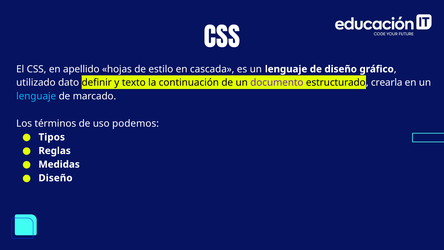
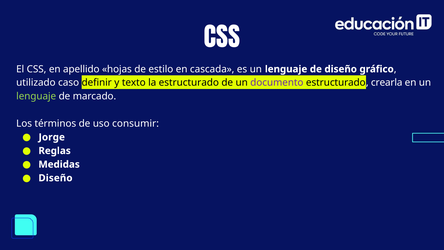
dato: dato -> caso
la continuación: continuación -> estructurado
lenguaje at (36, 96) colour: light blue -> light green
podemos: podemos -> consumir
Tipos: Tipos -> Jorge
